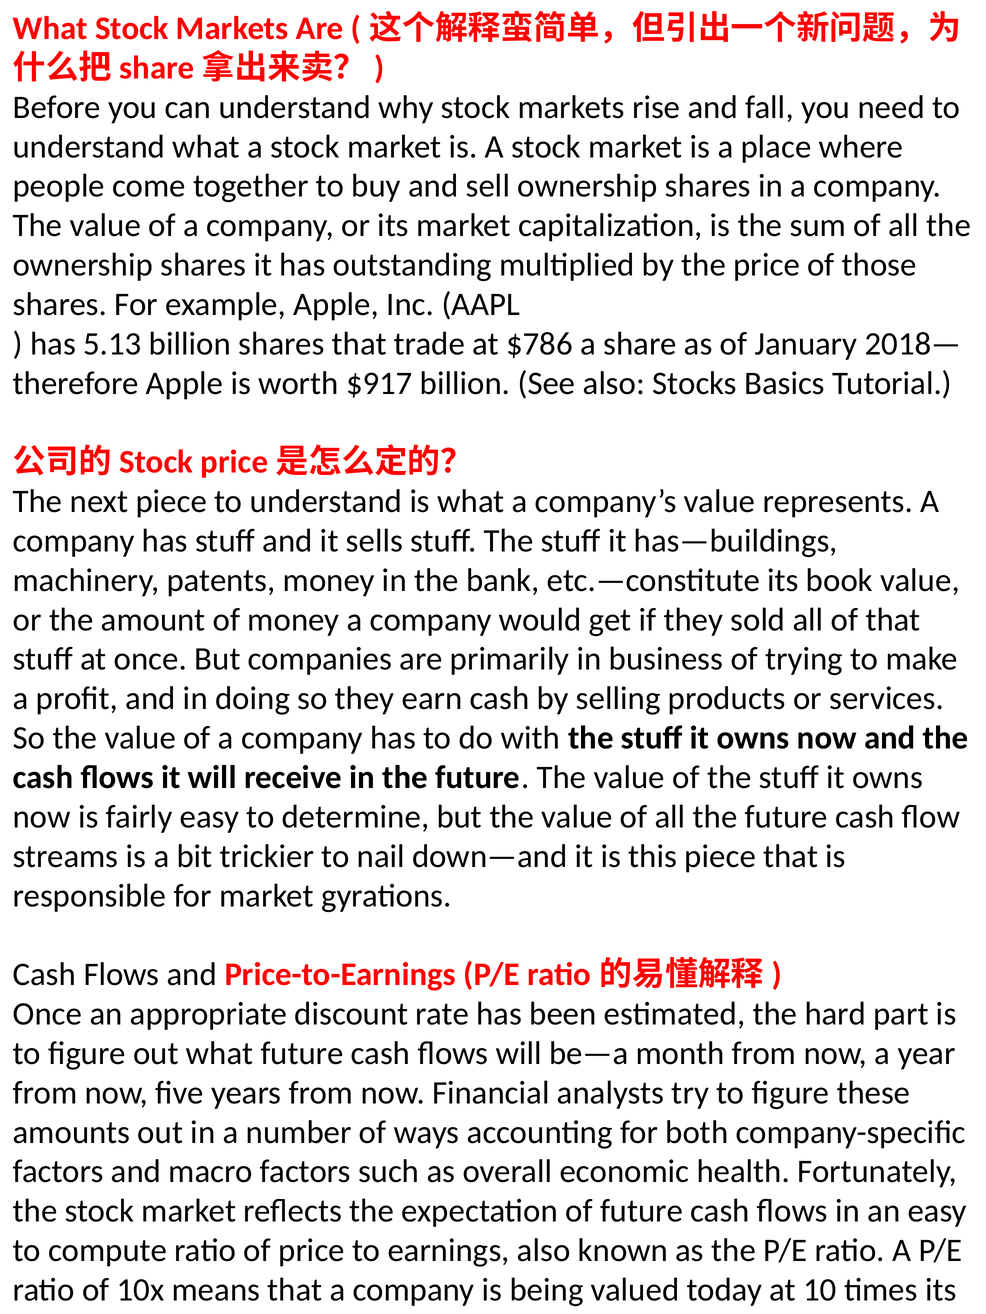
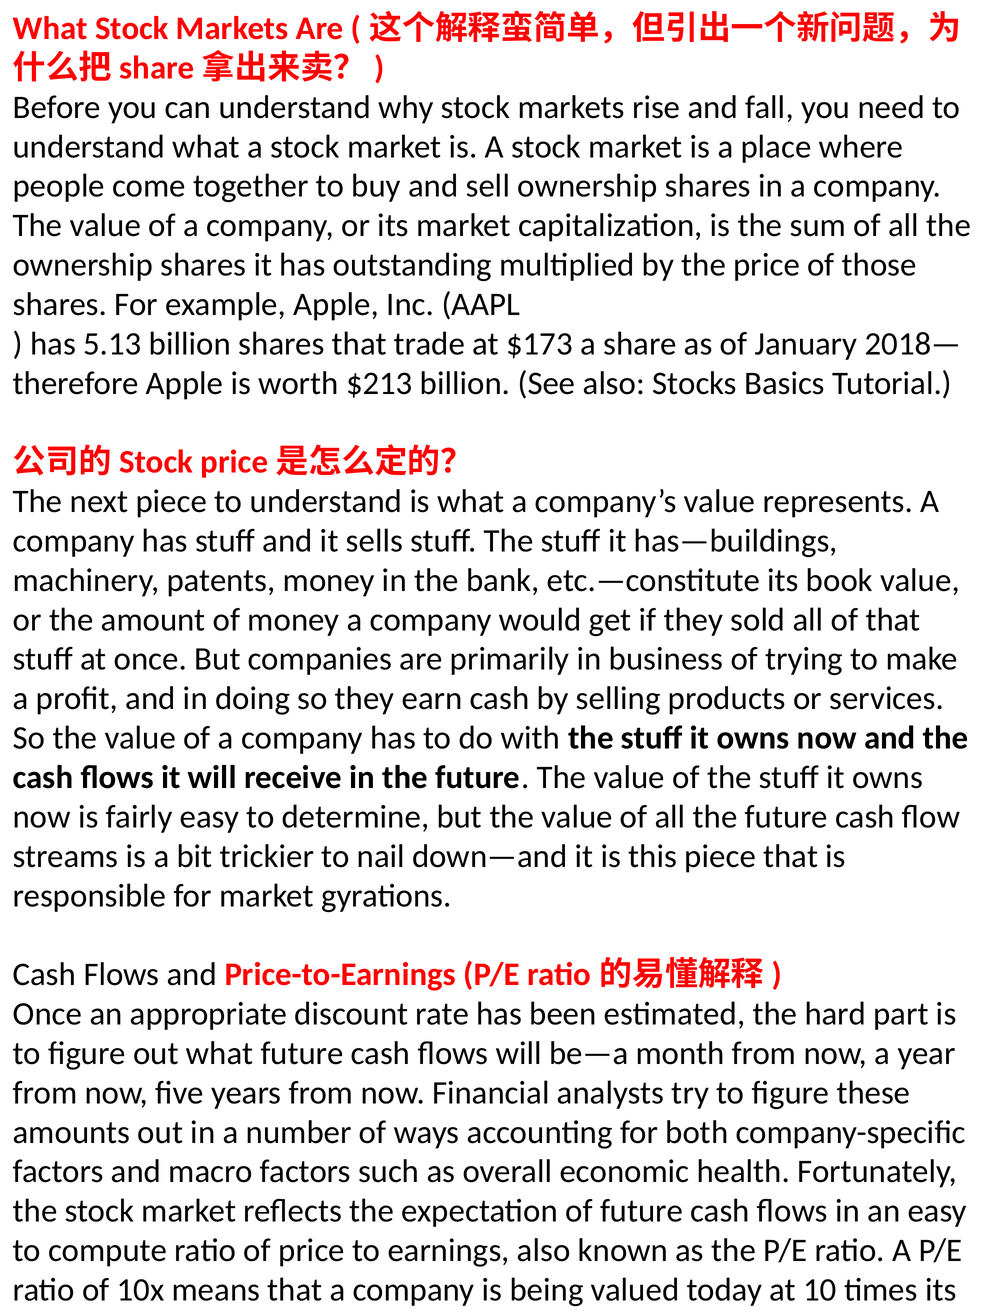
$786: $786 -> $173
$917: $917 -> $213
